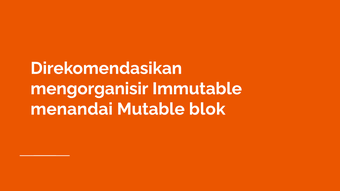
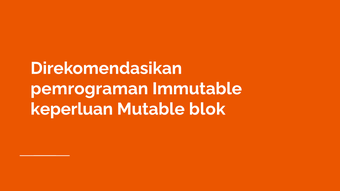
mengorganisir: mengorganisir -> pemrograman
menandai: menandai -> keperluan
